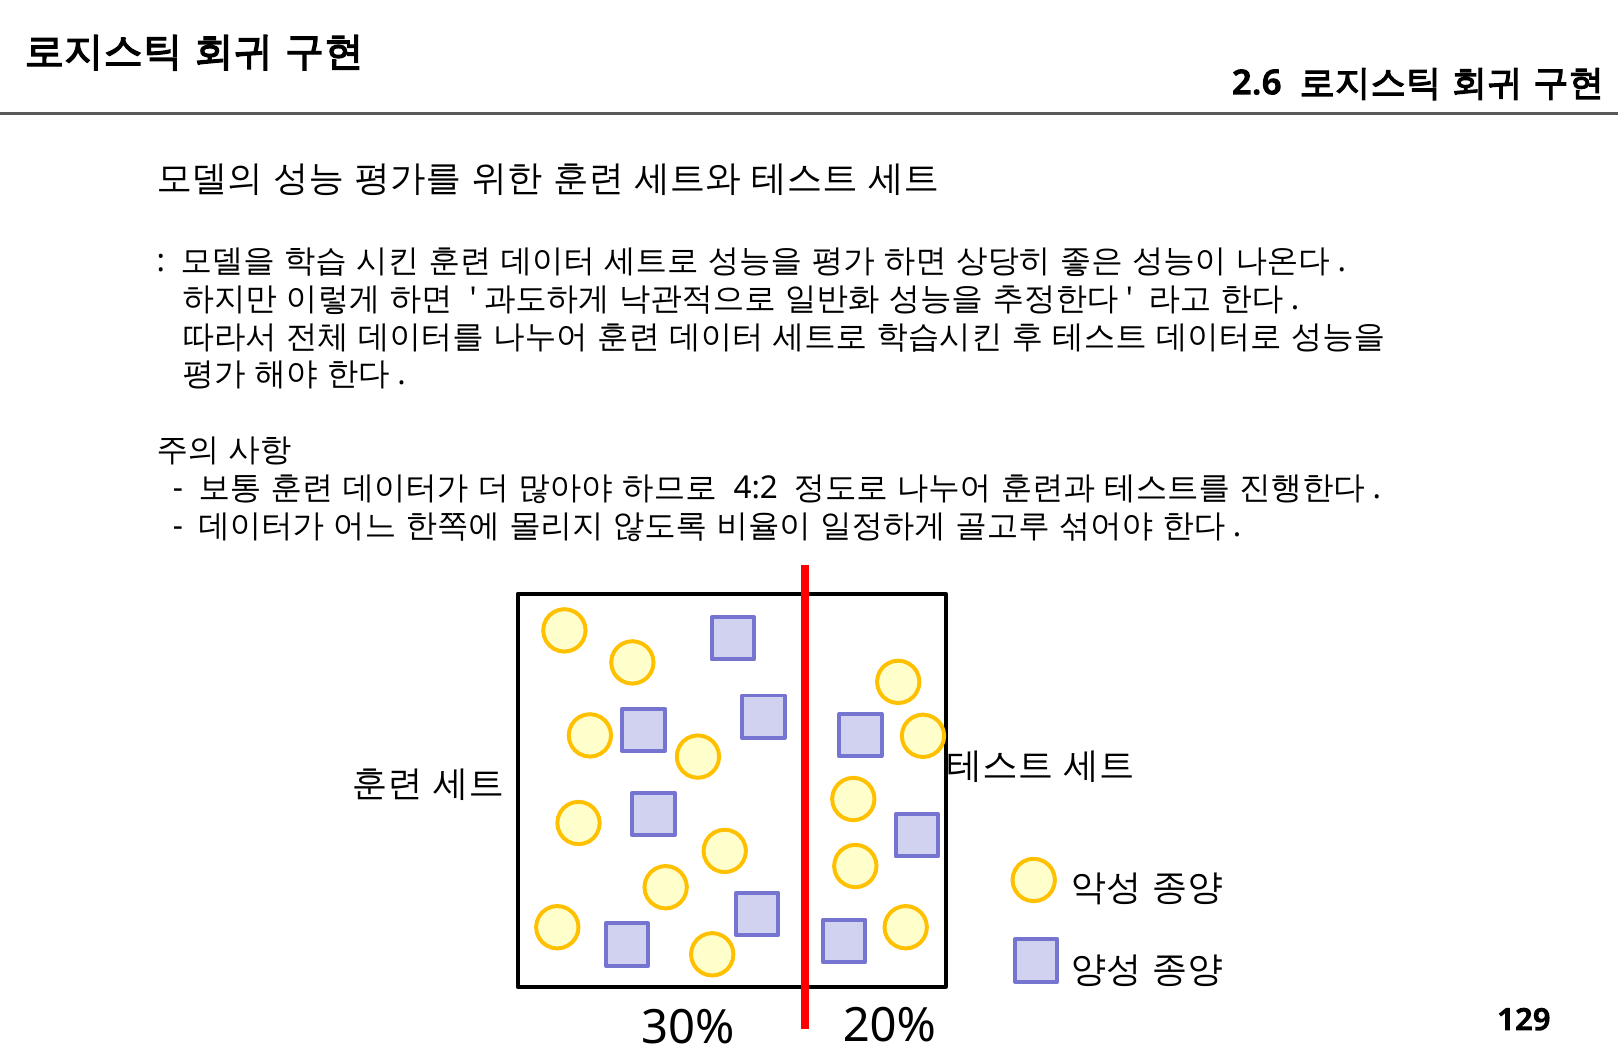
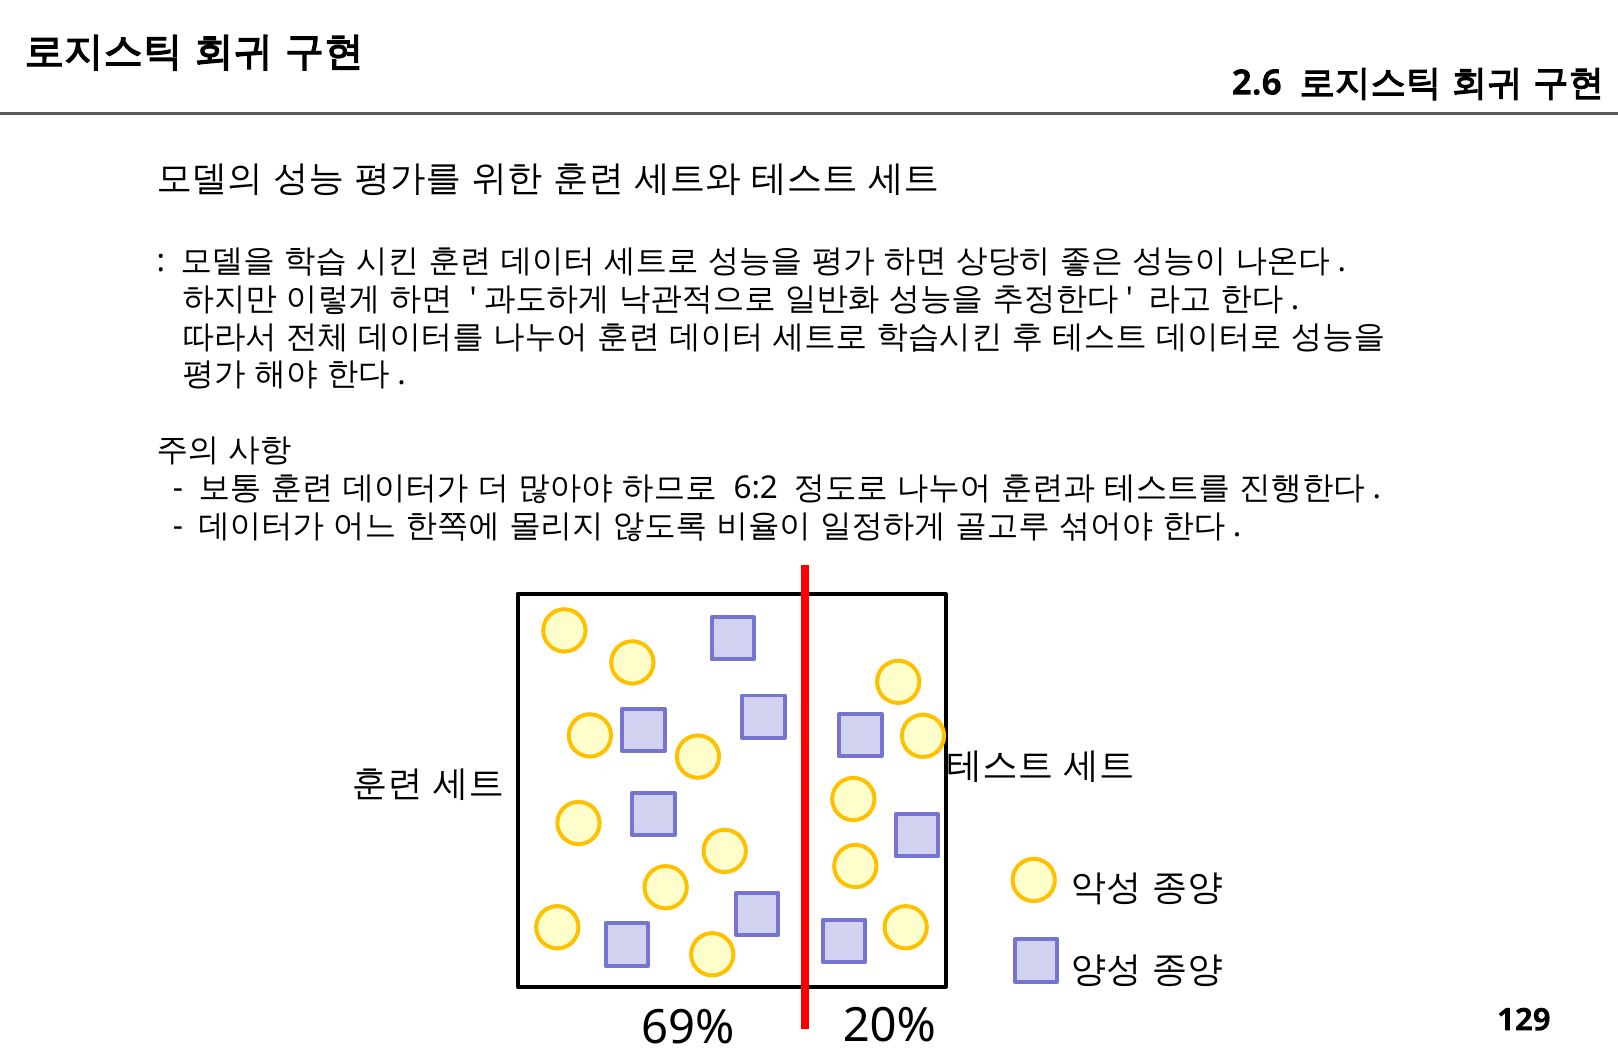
4:2: 4:2 -> 6:2
30%: 30% -> 69%
